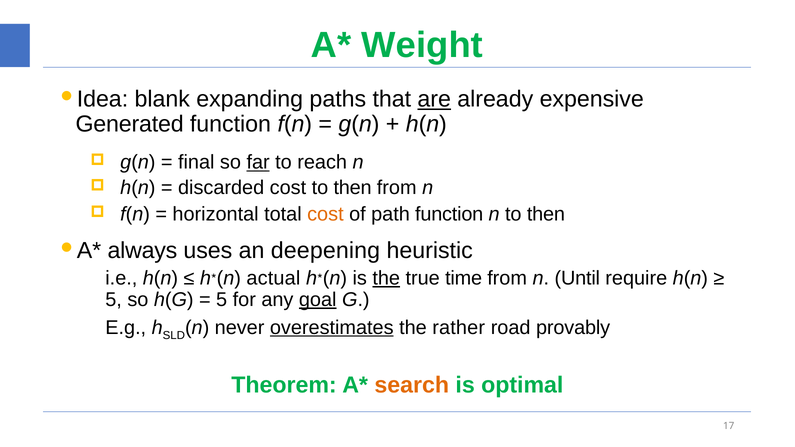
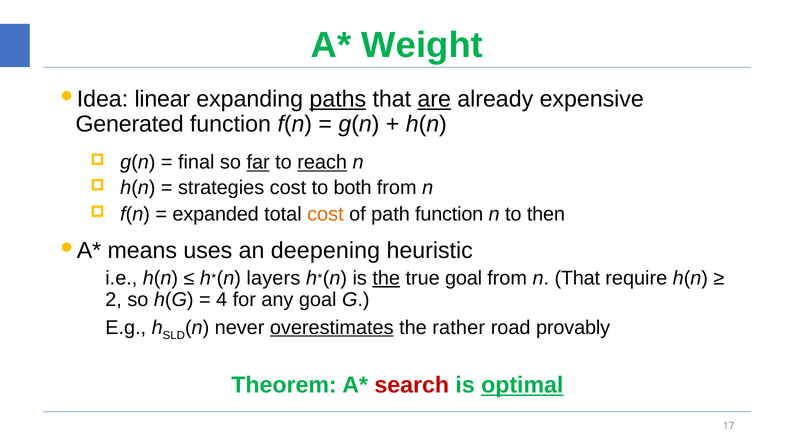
blank: blank -> linear
paths underline: none -> present
reach underline: none -> present
discarded: discarded -> strategies
cost to then: then -> both
horizontal: horizontal -> expanded
always: always -> means
actual: actual -> layers
true time: time -> goal
n Until: Until -> That
5 at (114, 300): 5 -> 2
5 at (222, 300): 5 -> 4
goal at (318, 300) underline: present -> none
search colour: orange -> red
optimal underline: none -> present
